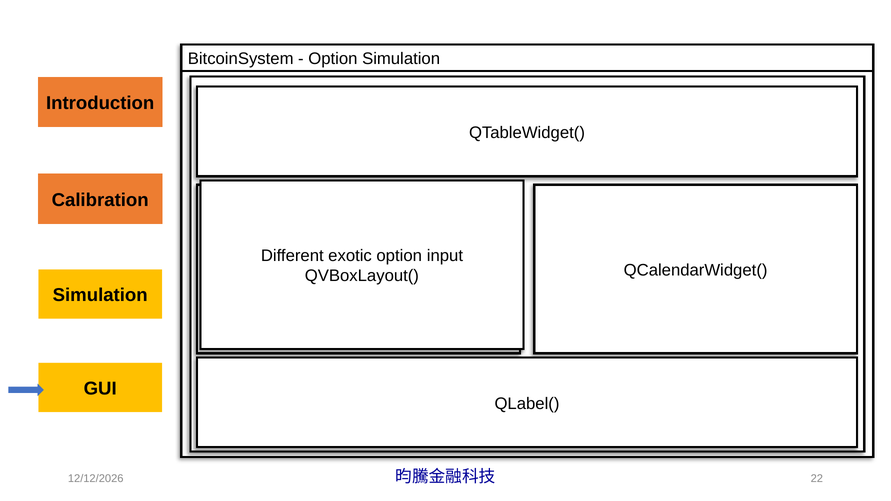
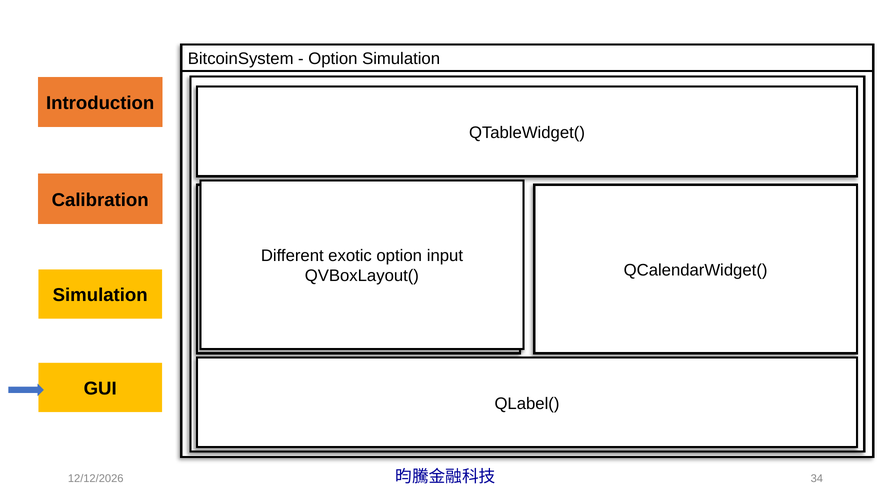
22: 22 -> 34
